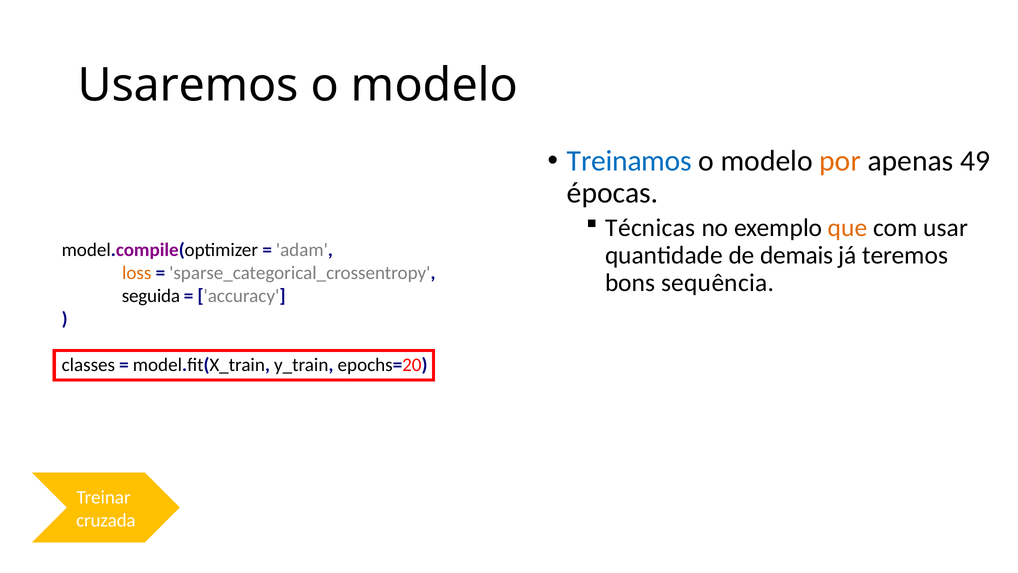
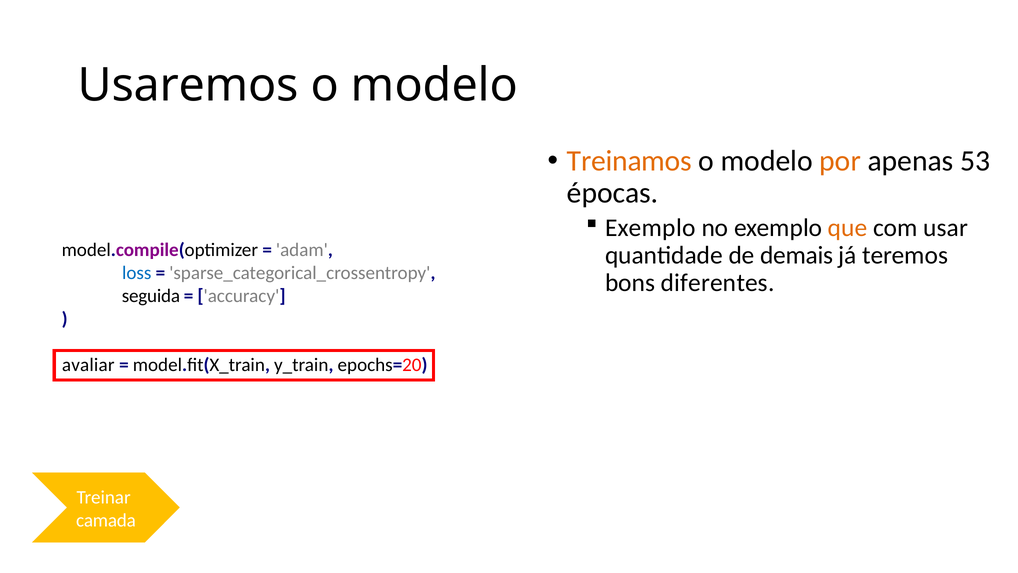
Treinamos colour: blue -> orange
49: 49 -> 53
Técnicas at (650, 228): Técnicas -> Exemplo
loss colour: orange -> blue
sequência: sequência -> diferentes
classes: classes -> avaliar
cruzada: cruzada -> camada
